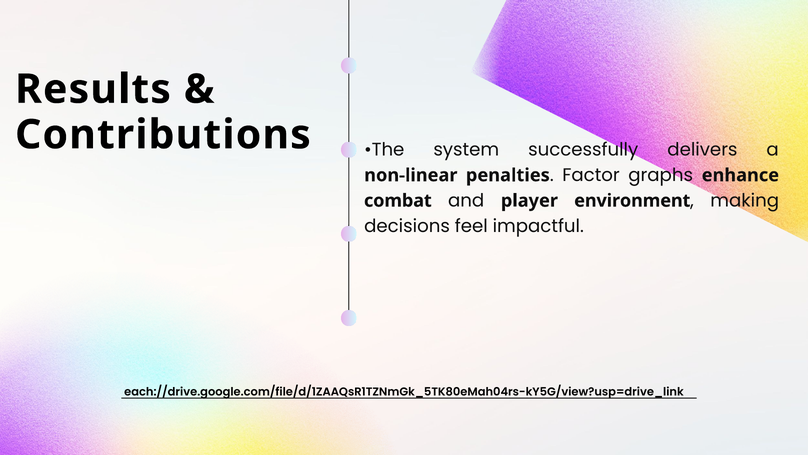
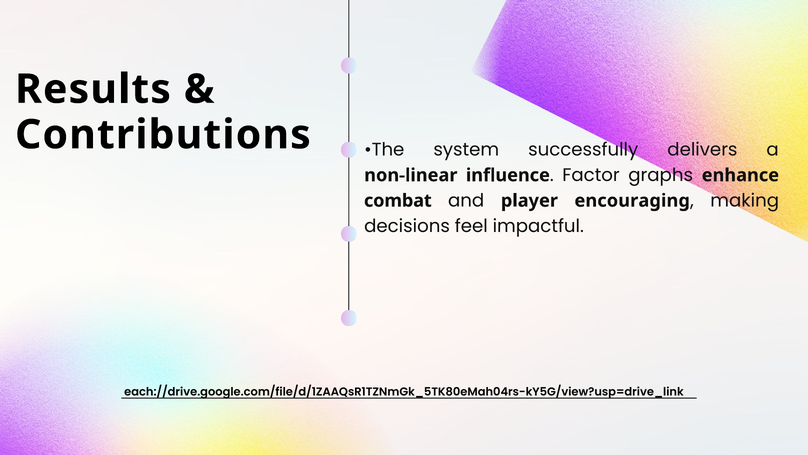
penalties: penalties -> influence
environment: environment -> encouraging
